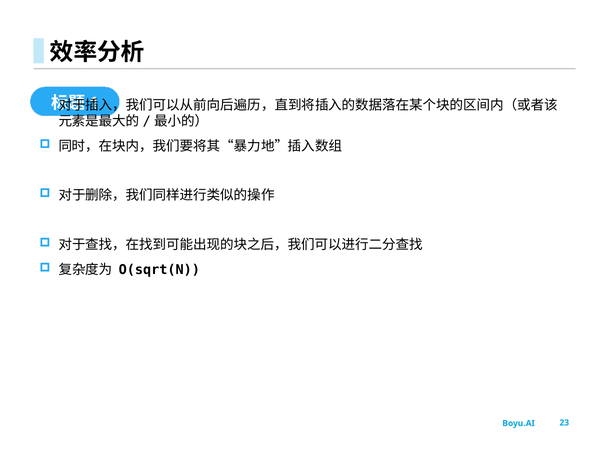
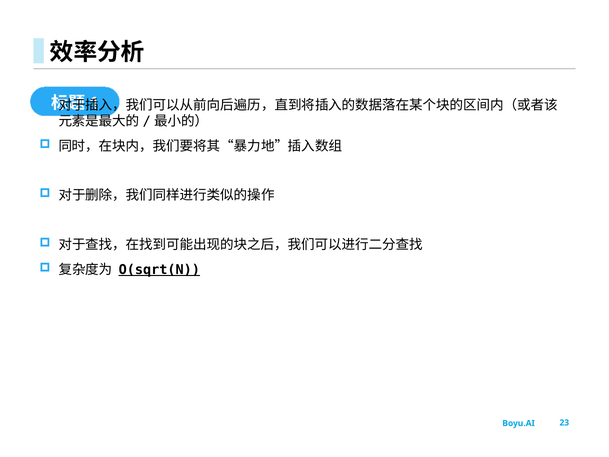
O(sqrt(N underline: none -> present
